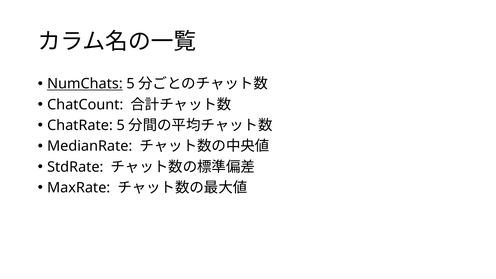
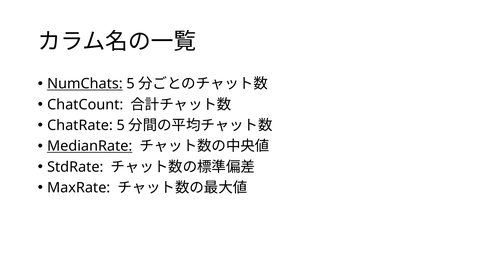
MedianRate underline: none -> present
